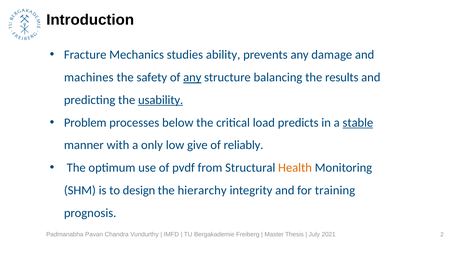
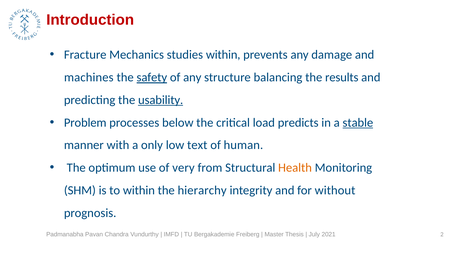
Introduction colour: black -> red
studies ability: ability -> within
safety underline: none -> present
any at (192, 77) underline: present -> none
give: give -> text
reliably: reliably -> human
pvdf: pvdf -> very
to design: design -> within
training: training -> without
